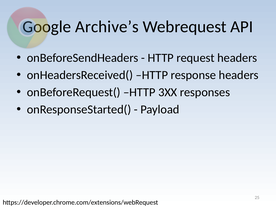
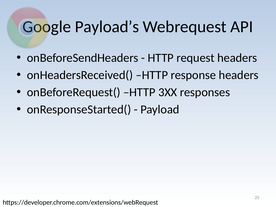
Archive’s: Archive’s -> Payload’s
